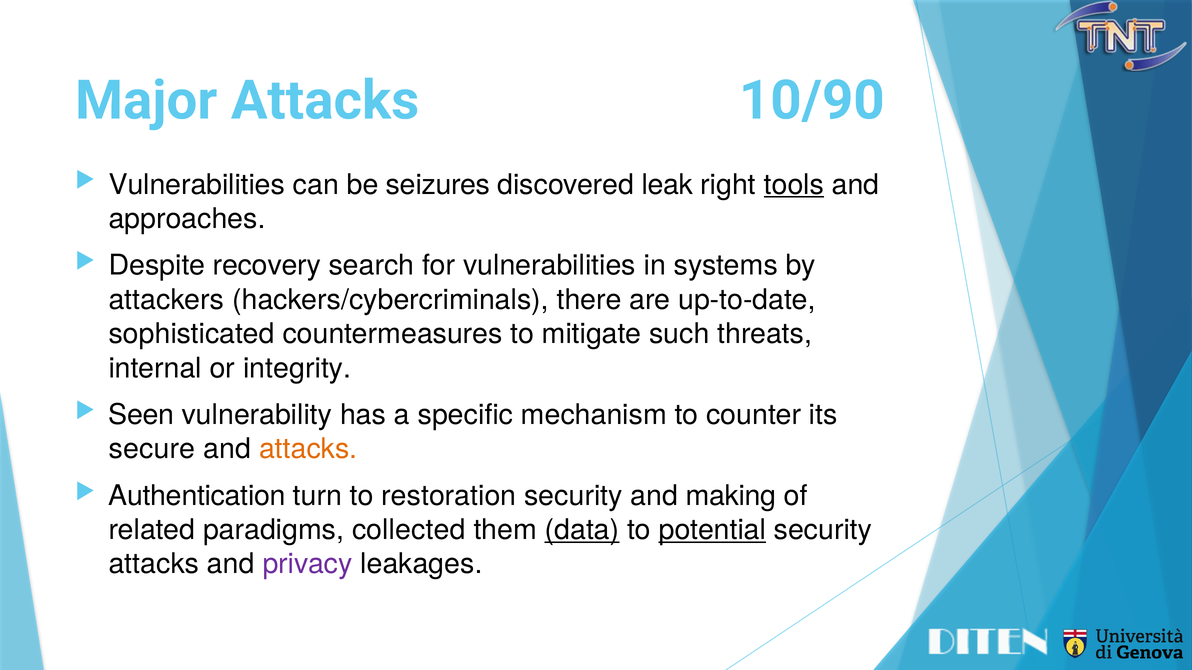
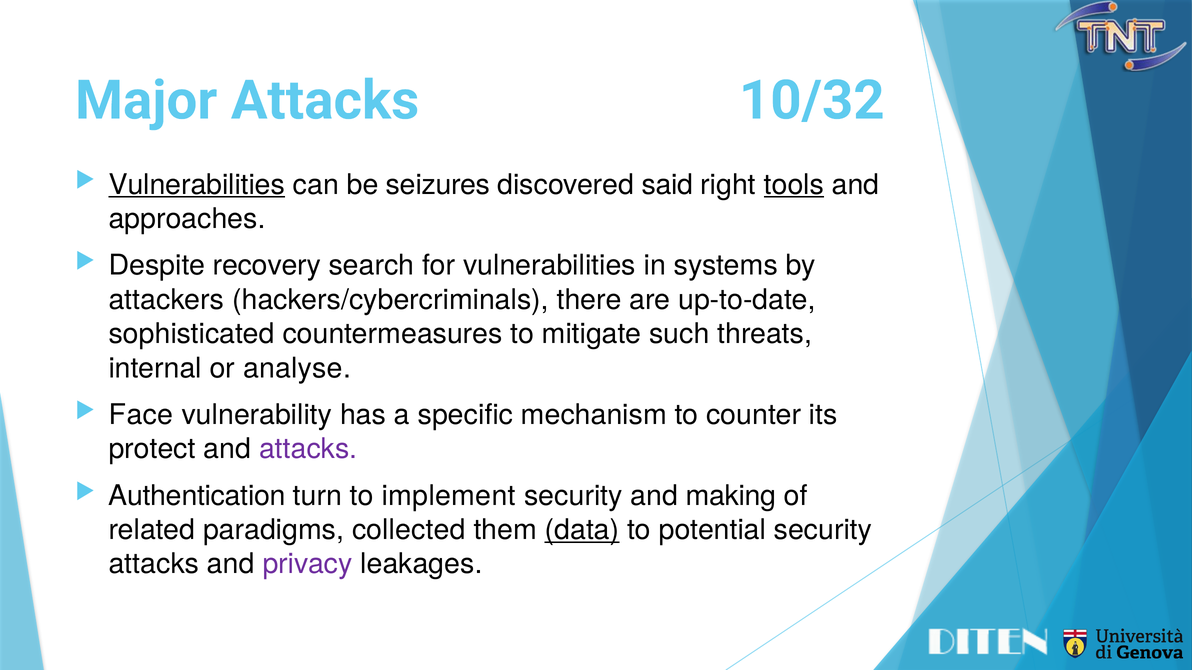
10/90: 10/90 -> 10/32
Vulnerabilities at (197, 185) underline: none -> present
leak: leak -> said
integrity: integrity -> analyse
Seen: Seen -> Face
secure: secure -> protect
attacks at (308, 449) colour: orange -> purple
restoration: restoration -> implement
potential underline: present -> none
